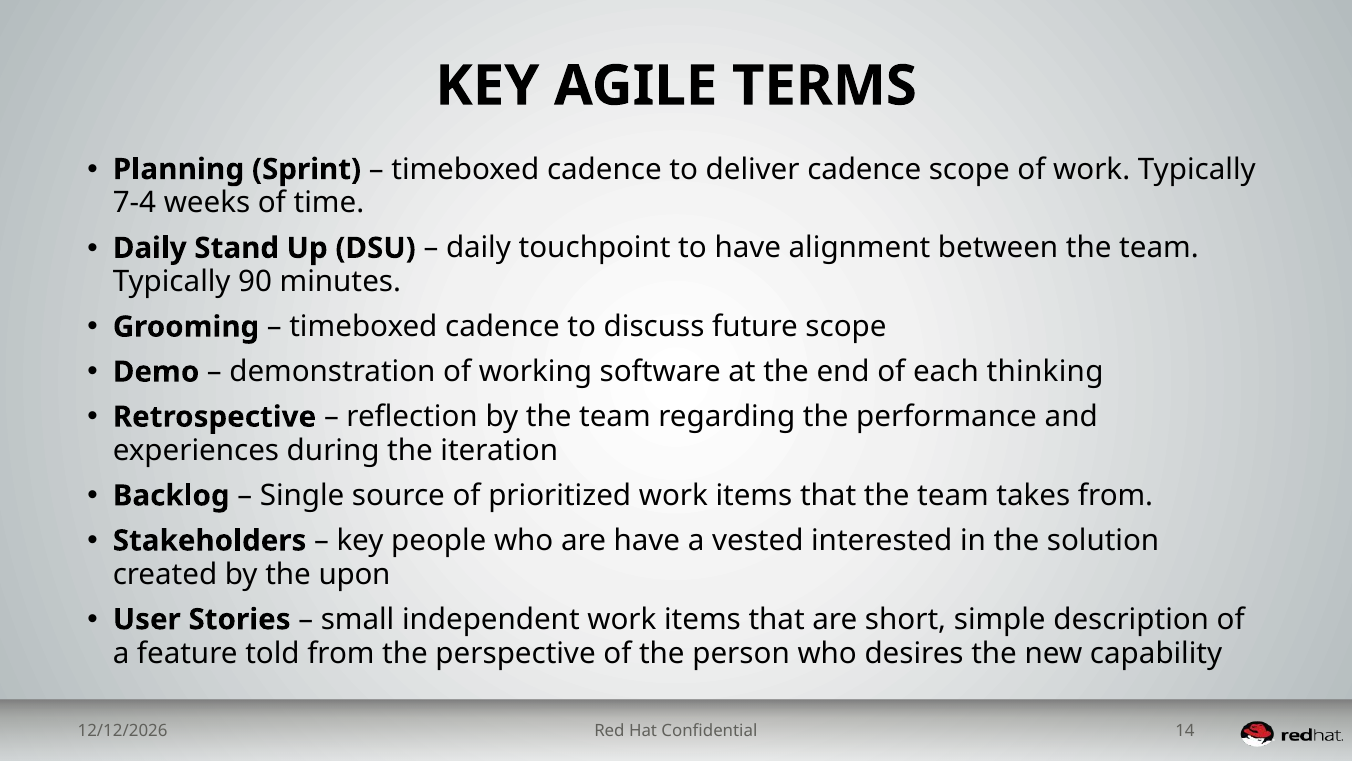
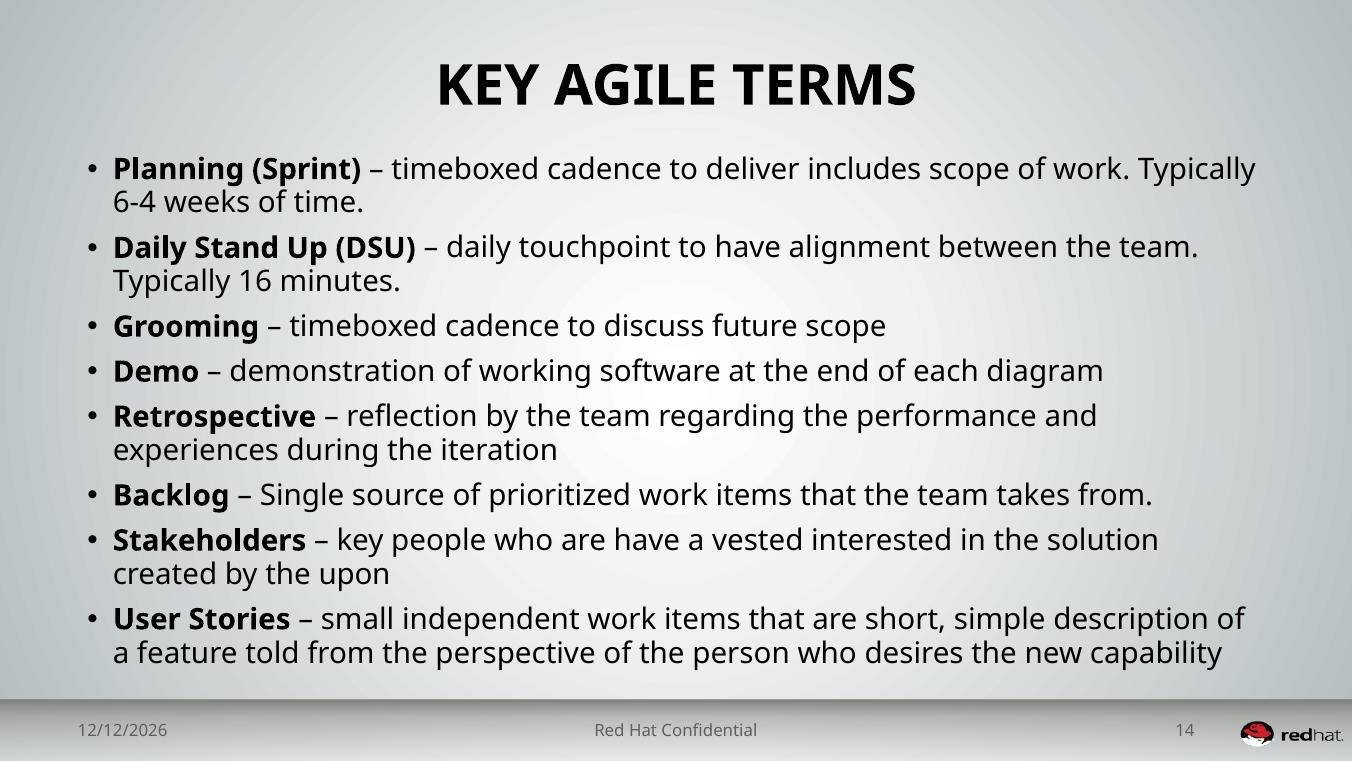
deliver cadence: cadence -> includes
7-4: 7-4 -> 6-4
90: 90 -> 16
thinking: thinking -> diagram
